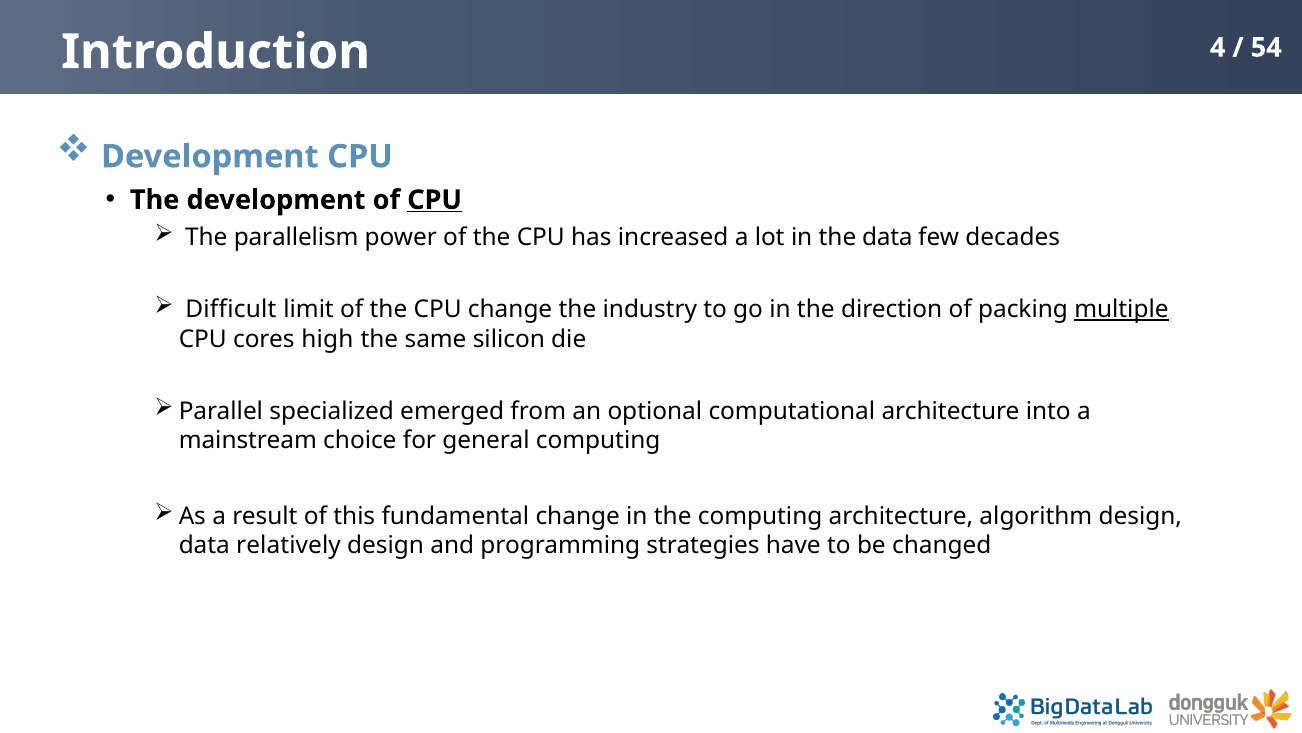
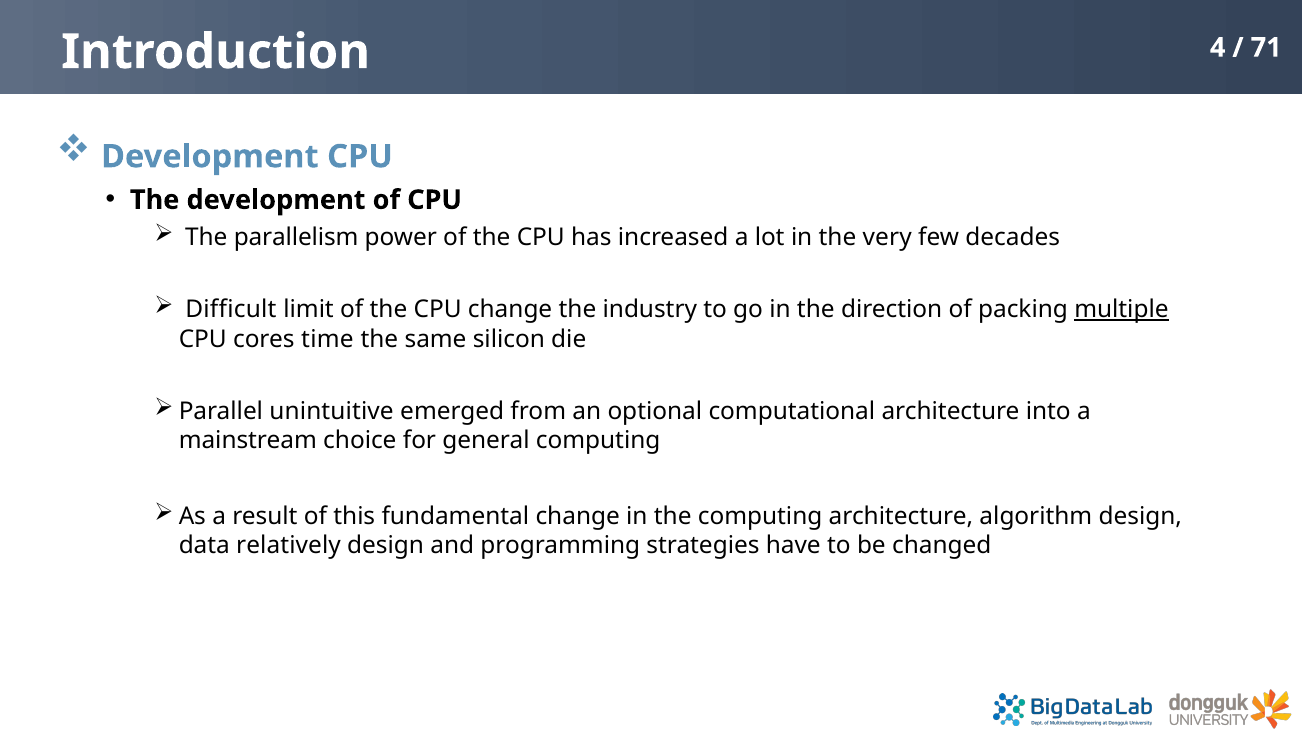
54: 54 -> 71
CPU at (435, 200) underline: present -> none
the data: data -> very
high: high -> time
specialized: specialized -> unintuitive
